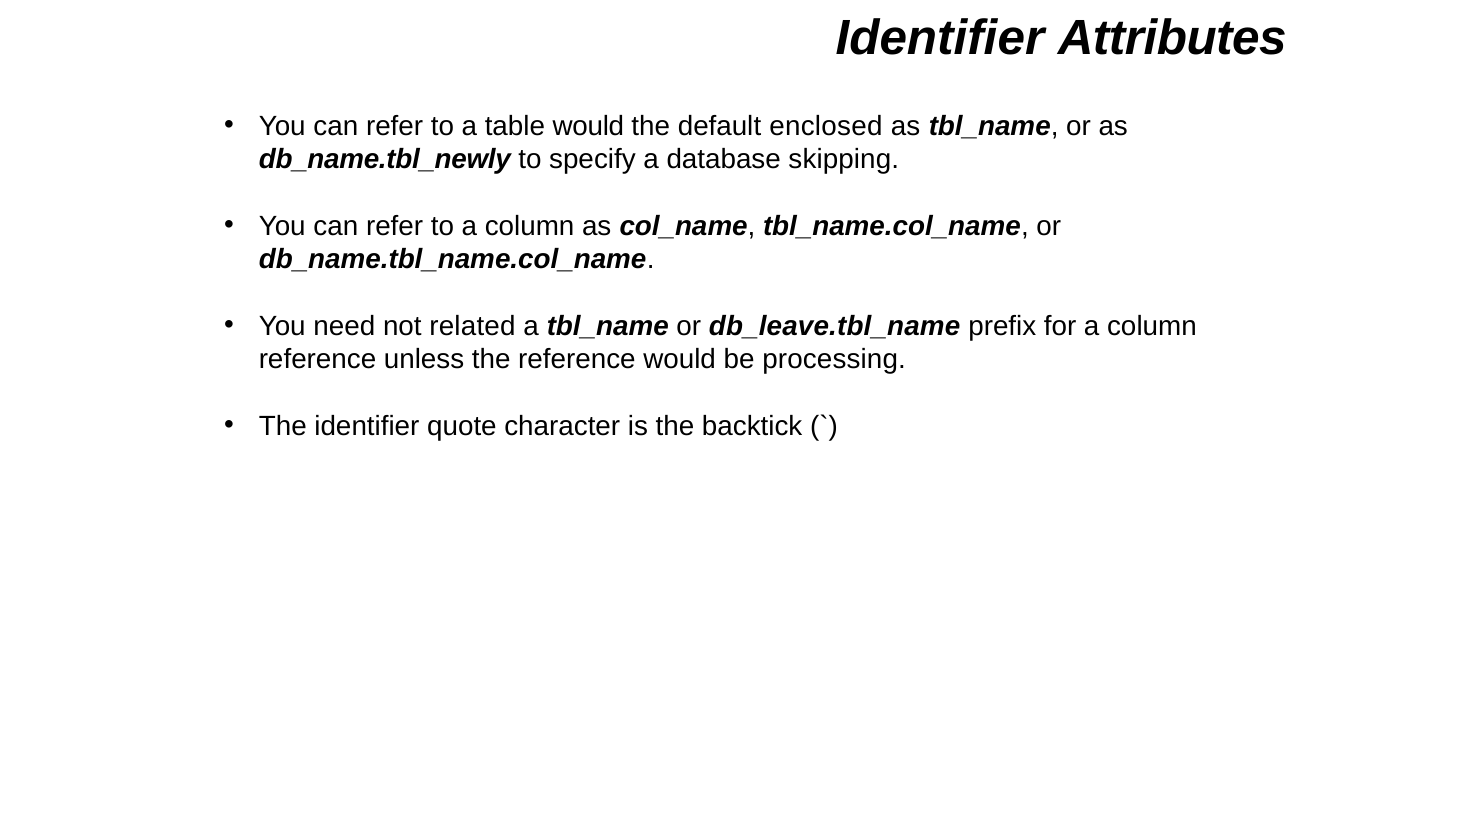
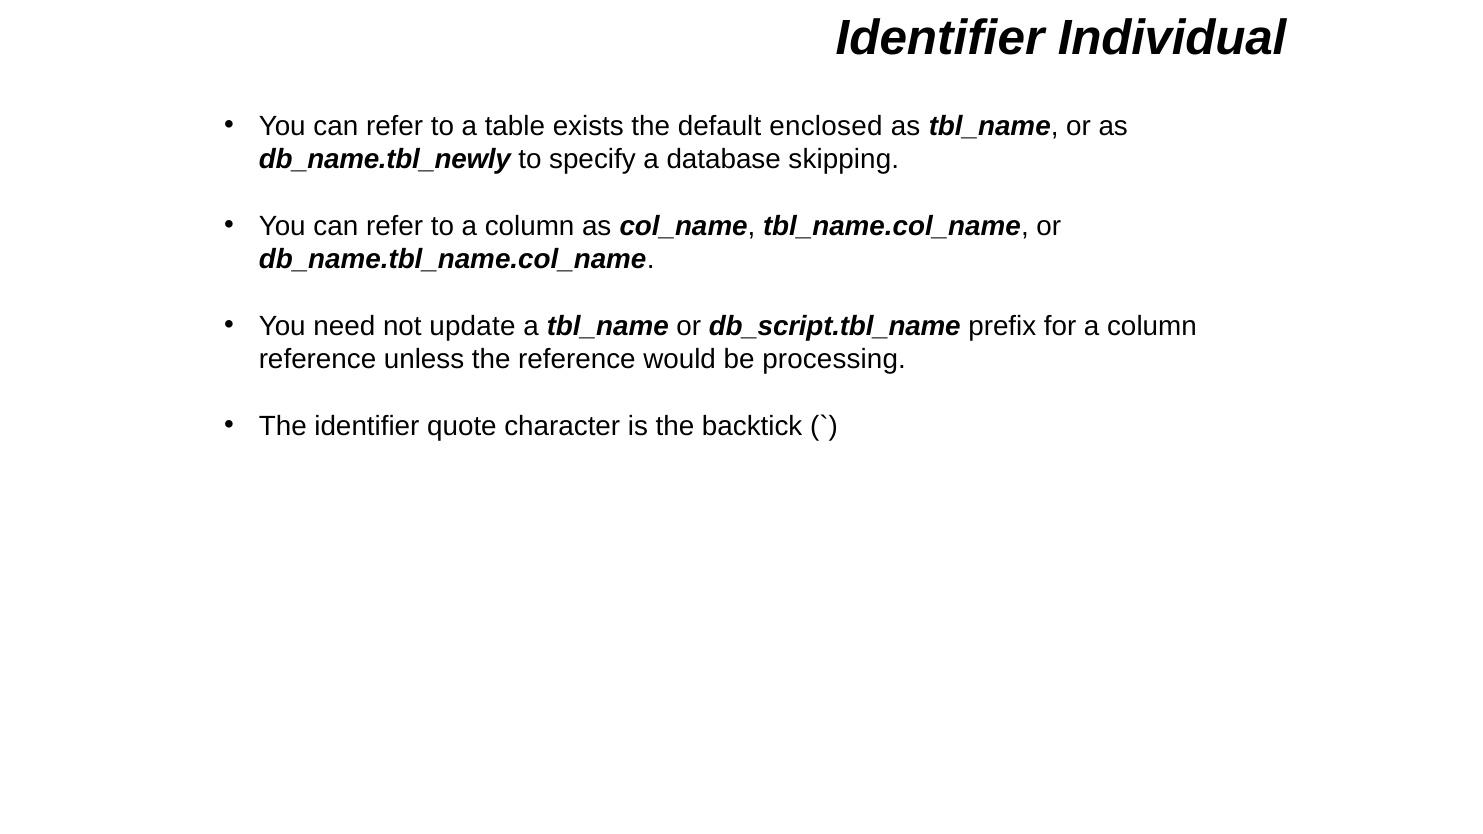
Attributes: Attributes -> Individual
table would: would -> exists
related: related -> update
db_leave.tbl_name: db_leave.tbl_name -> db_script.tbl_name
